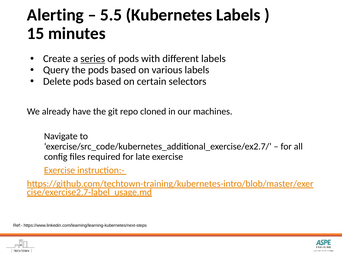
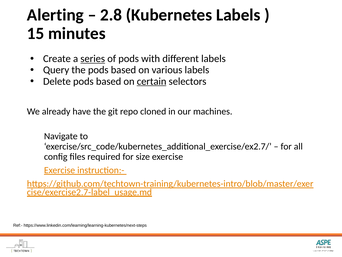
5.5: 5.5 -> 2.8
certain underline: none -> present
late: late -> size
